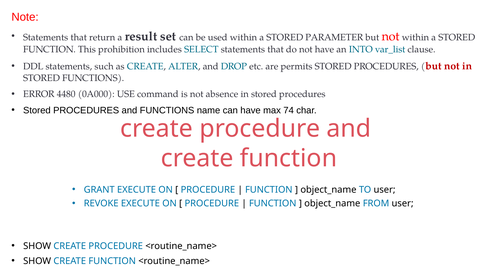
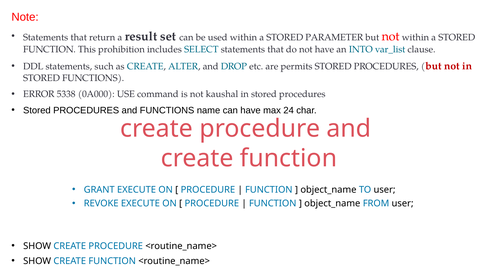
4480: 4480 -> 5338
absence: absence -> kaushal
74: 74 -> 24
